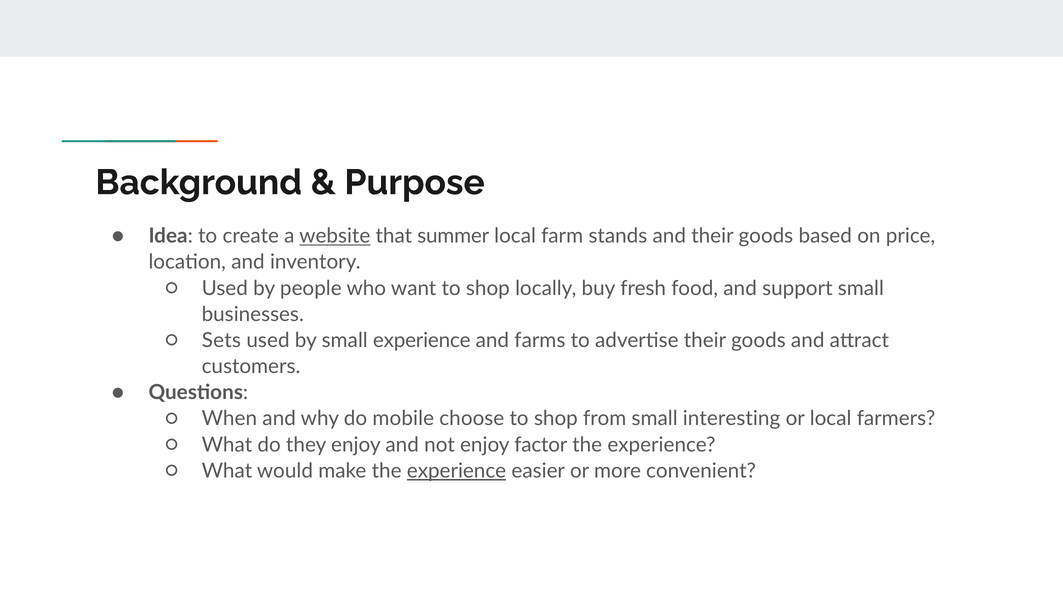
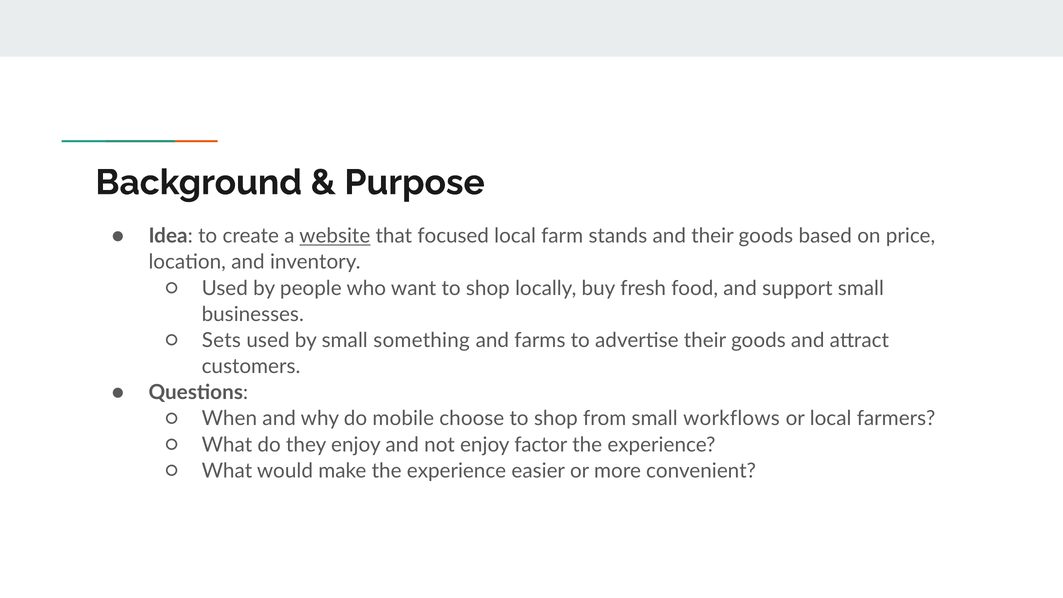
summer: summer -> focused
small experience: experience -> something
interesting: interesting -> workflows
experience at (457, 471) underline: present -> none
